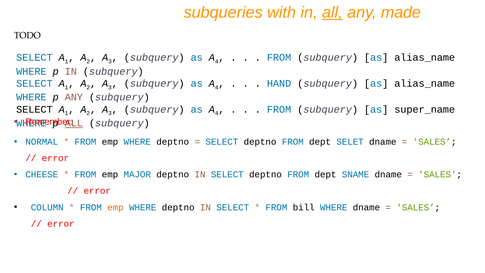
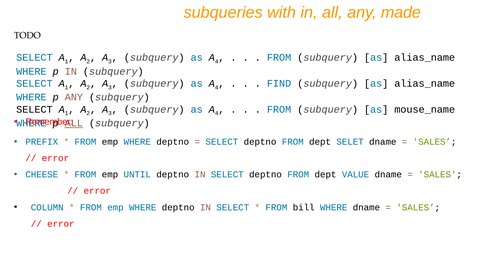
all at (332, 13) underline: present -> none
HAND: HAND -> FIND
super_name: super_name -> mouse_name
NORMAL: NORMAL -> PREFIX
MAJOR: MAJOR -> UNTIL
SNAME: SNAME -> VALUE
emp at (115, 207) colour: orange -> blue
